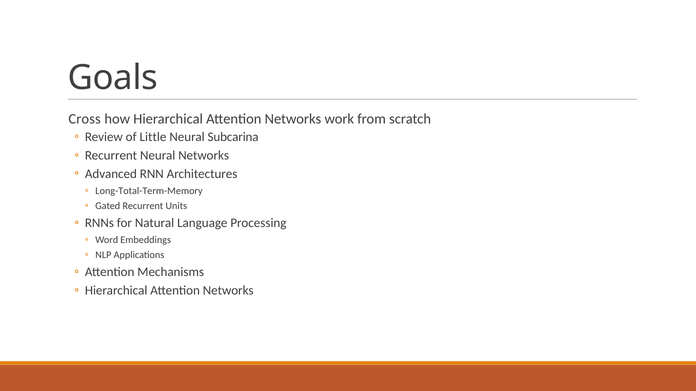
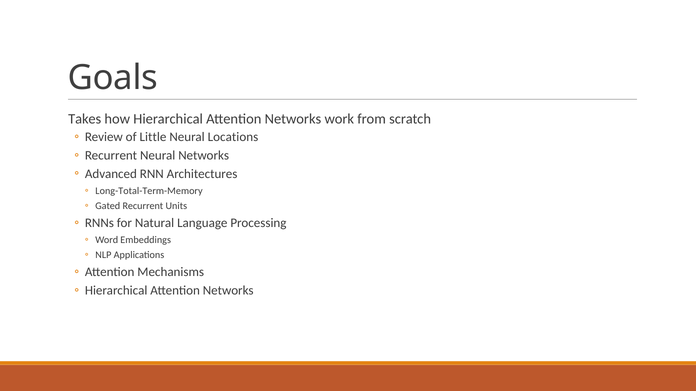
Cross: Cross -> Takes
Subcarina: Subcarina -> Locations
